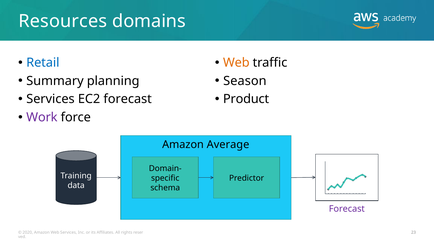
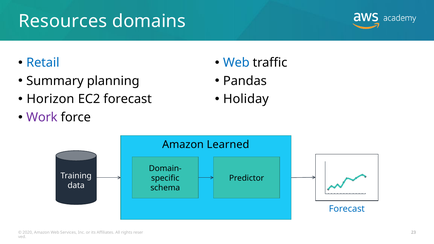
Web at (236, 63) colour: orange -> blue
Season: Season -> Pandas
Services at (50, 99): Services -> Horizon
Product: Product -> Holiday
Average: Average -> Learned
Forecast at (347, 209) colour: purple -> blue
